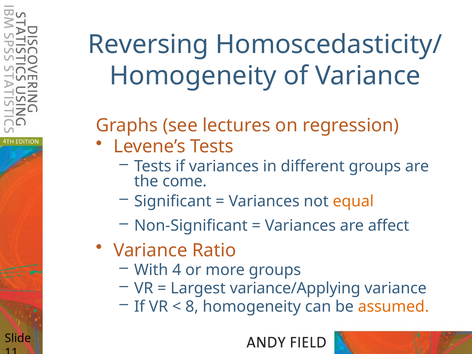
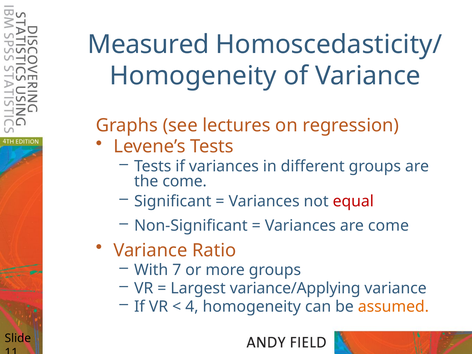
Reversing: Reversing -> Measured
equal colour: orange -> red
are affect: affect -> come
4: 4 -> 7
8: 8 -> 4
